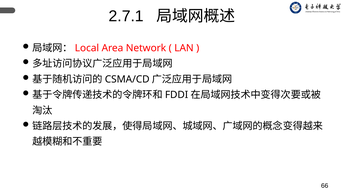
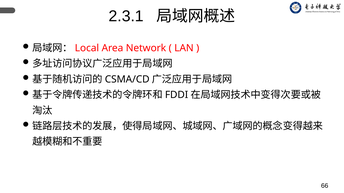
2.7.1: 2.7.1 -> 2.3.1
